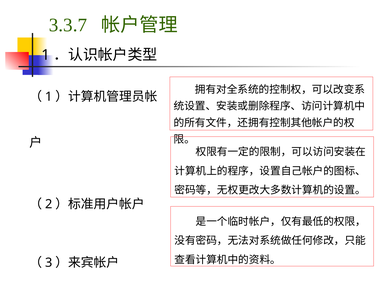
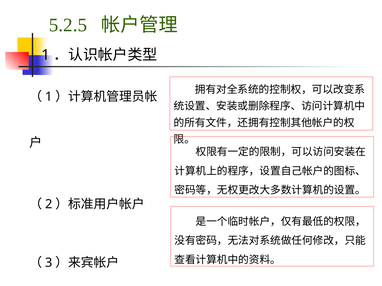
3.3.7: 3.3.7 -> 5.2.5
